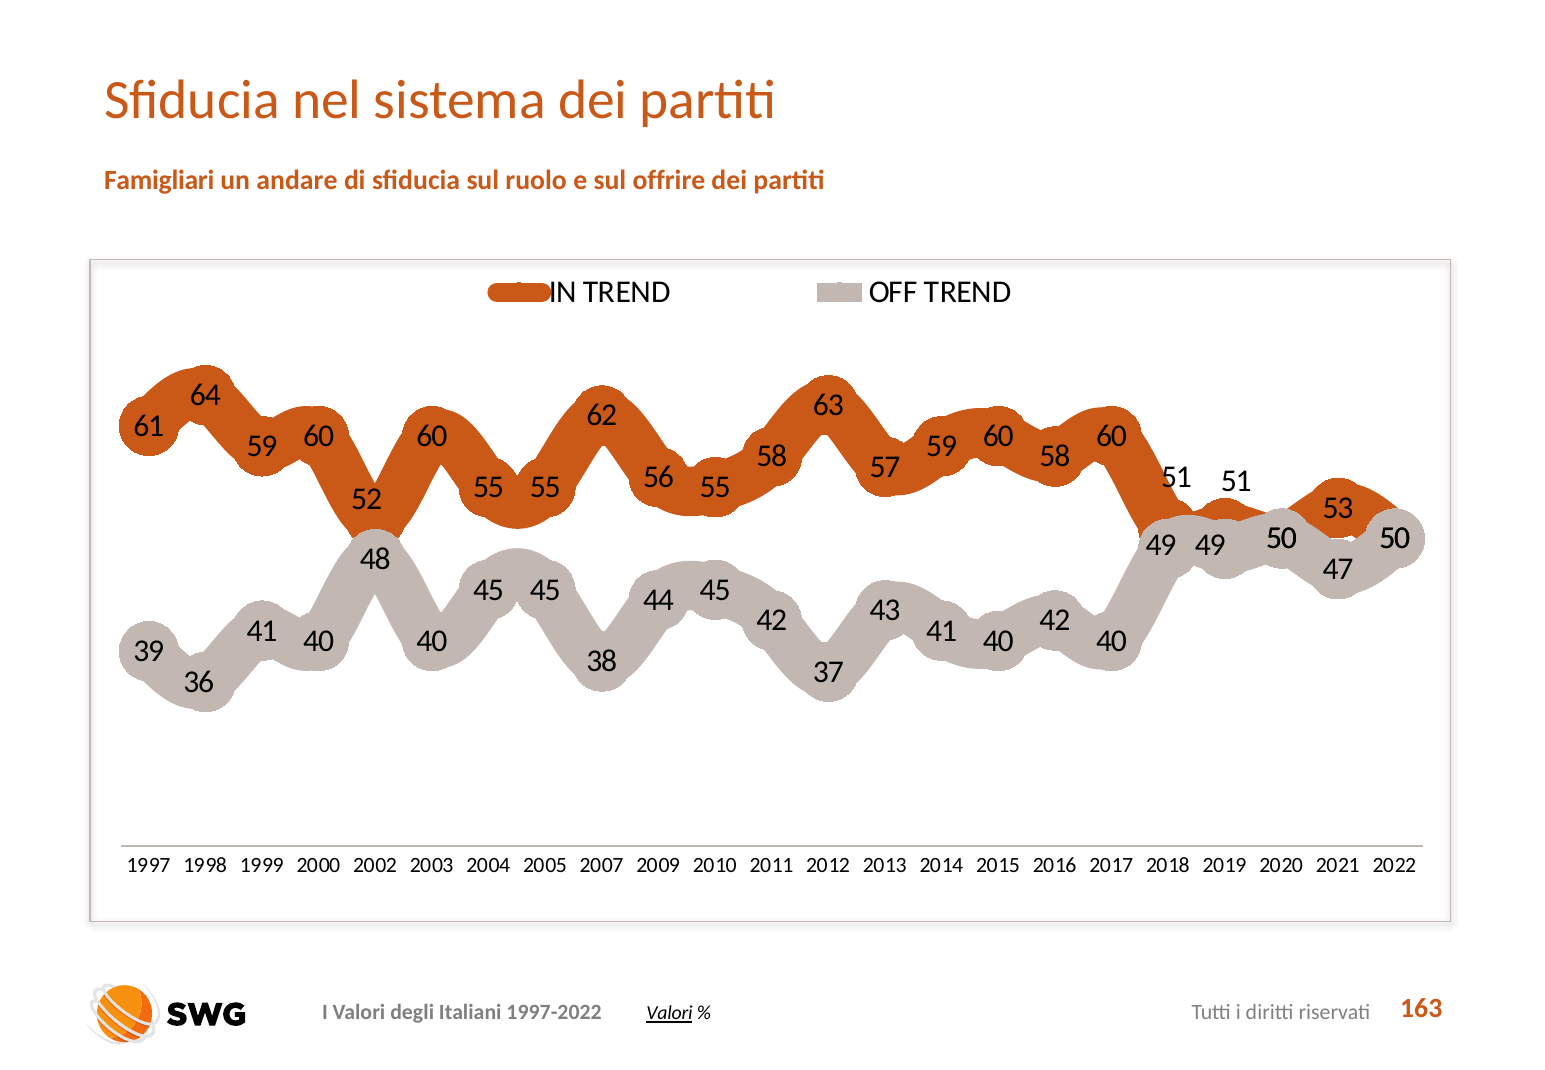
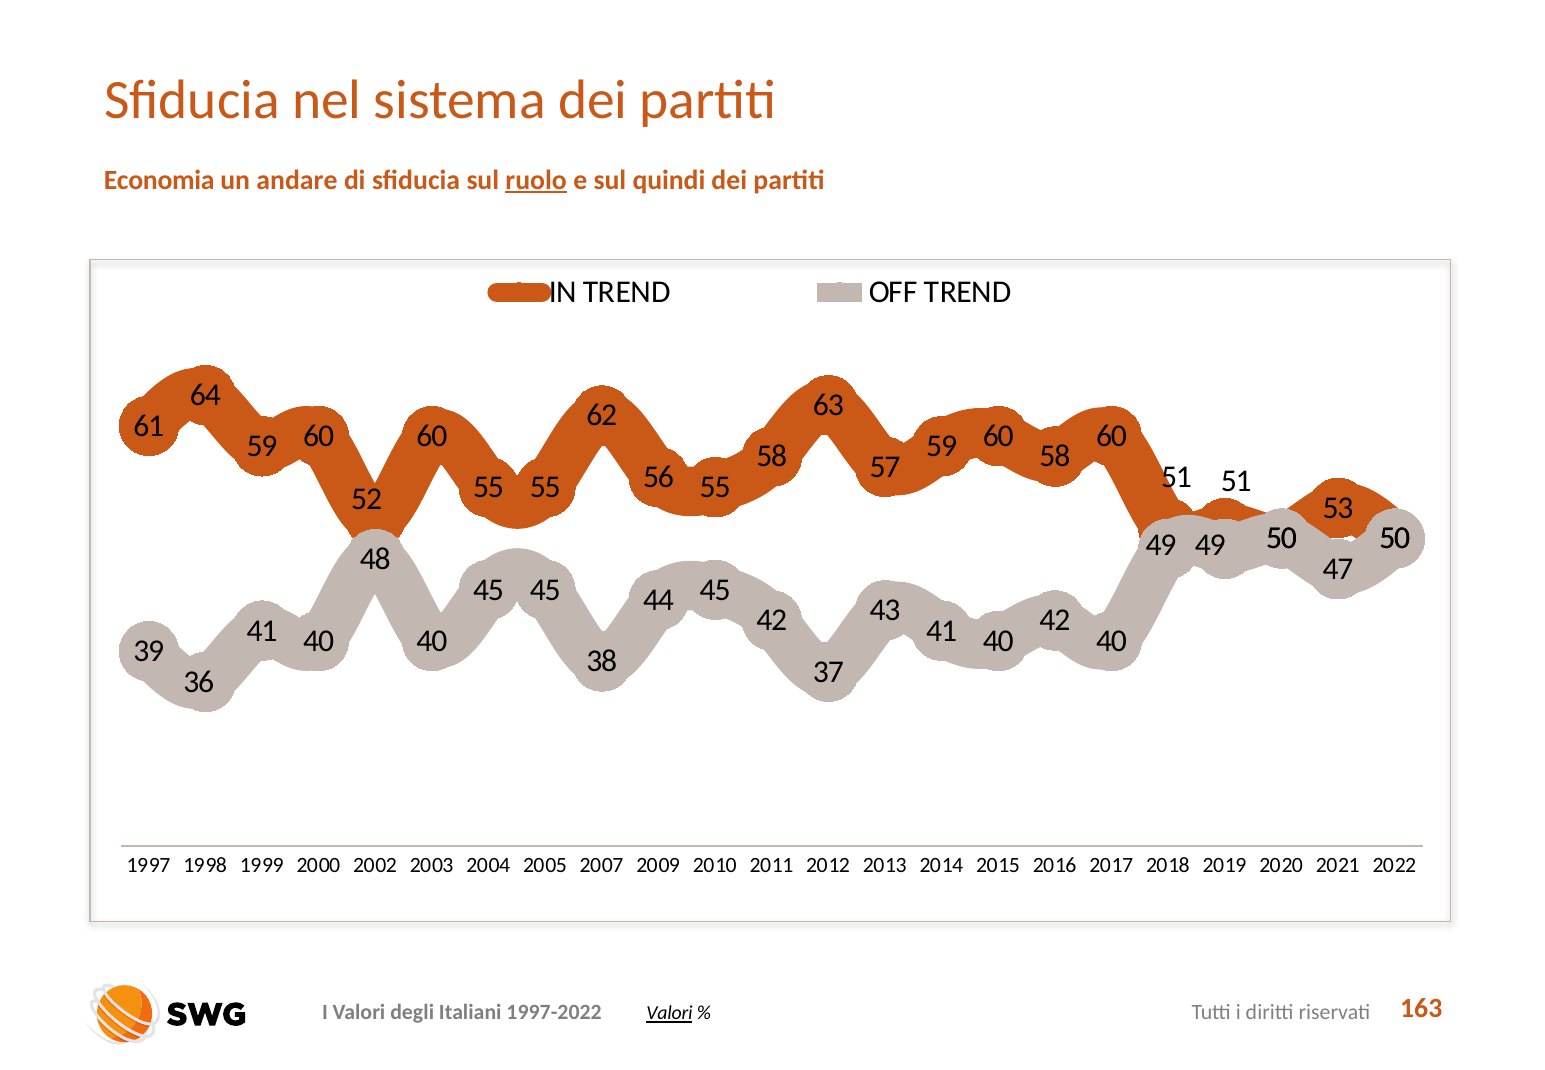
Famigliari: Famigliari -> Economia
ruolo underline: none -> present
offrire: offrire -> quindi
